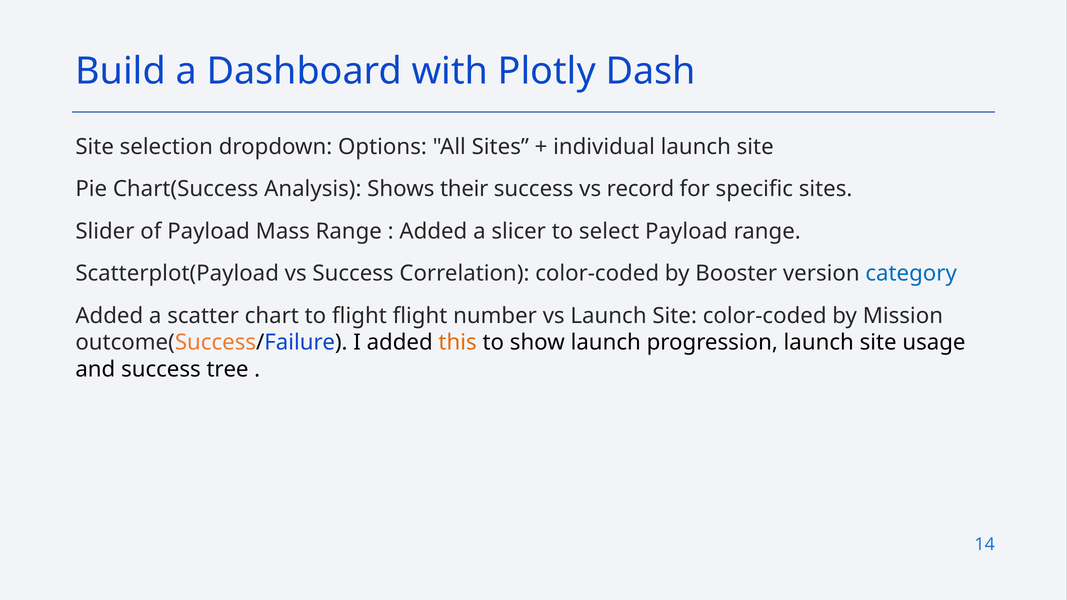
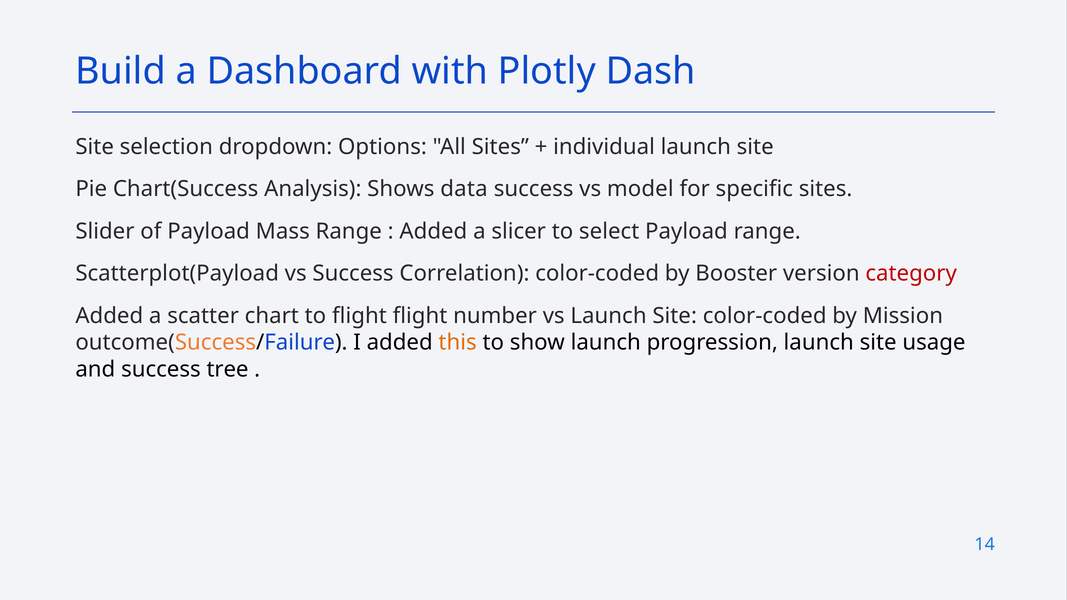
their: their -> data
record: record -> model
category colour: blue -> red
